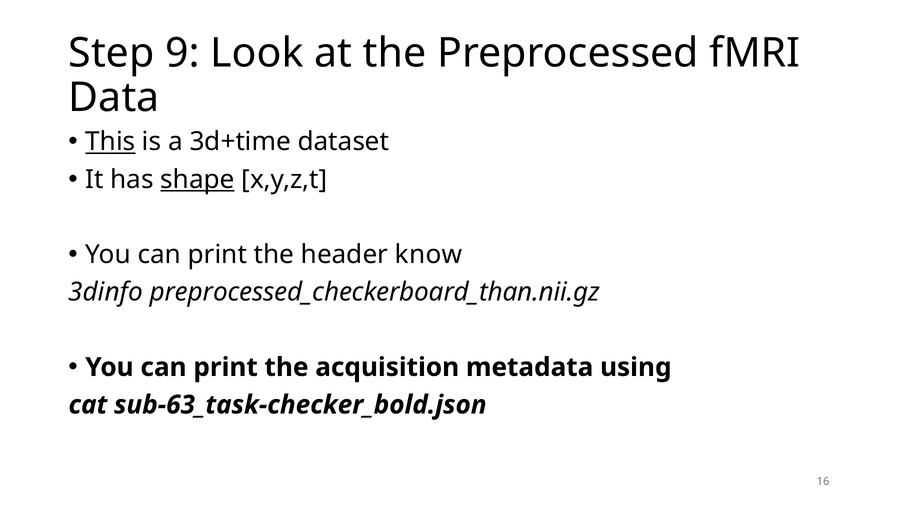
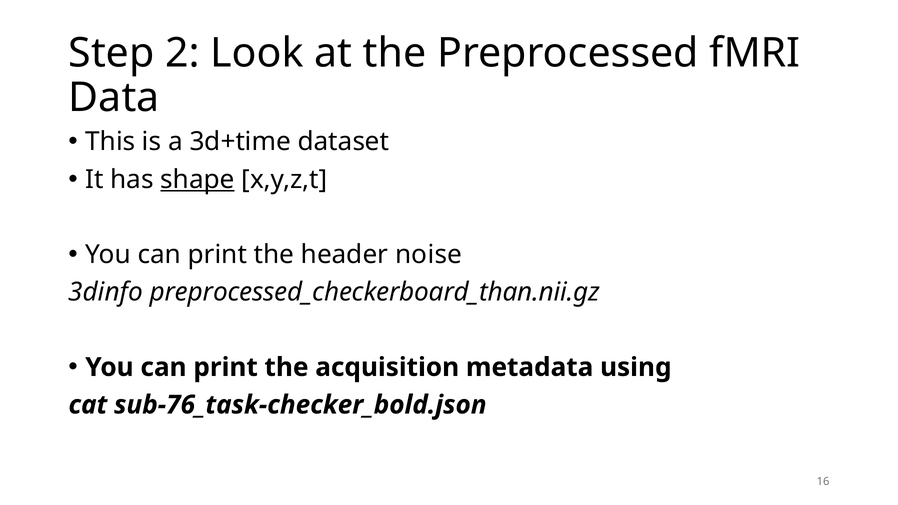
9: 9 -> 2
This underline: present -> none
know: know -> noise
sub-63_task-checker_bold.json: sub-63_task-checker_bold.json -> sub-76_task-checker_bold.json
